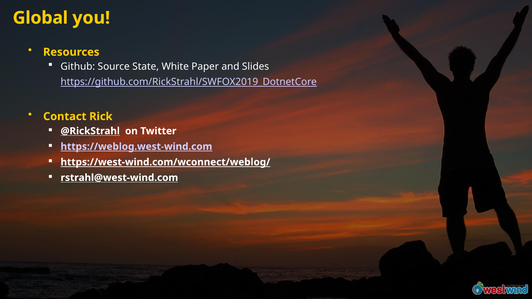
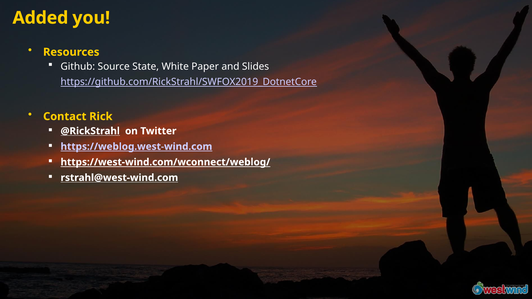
Global: Global -> Added
